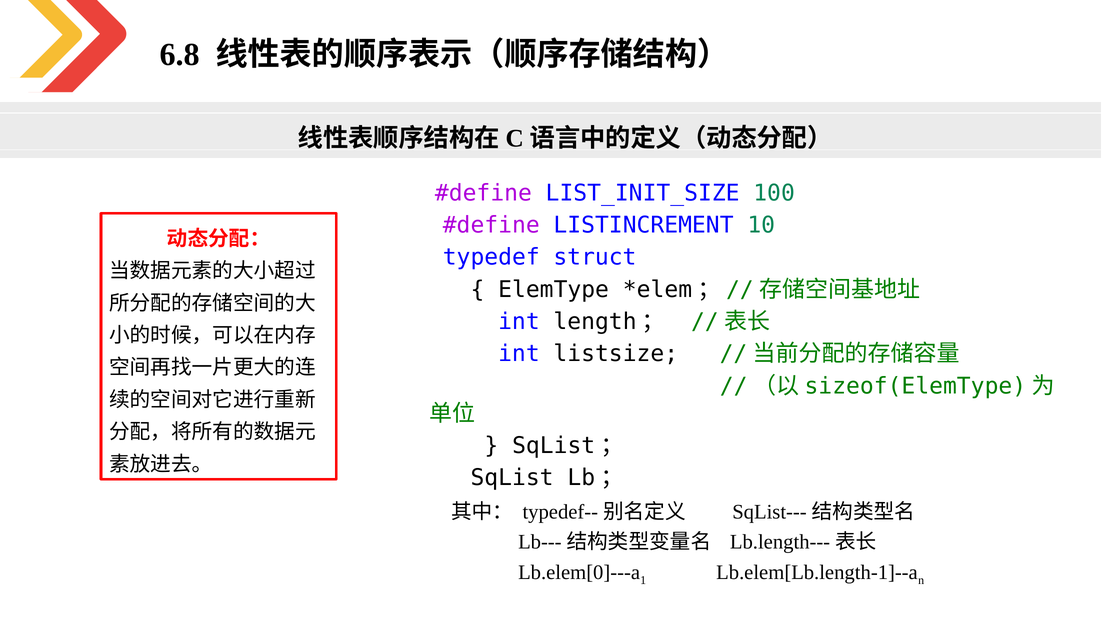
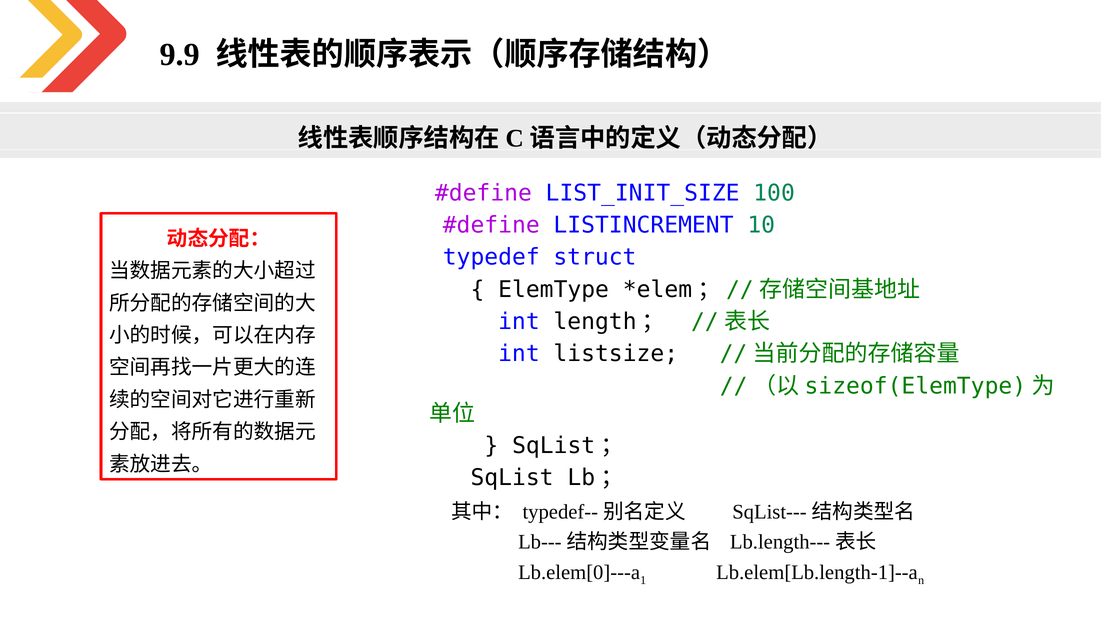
6.8: 6.8 -> 9.9
